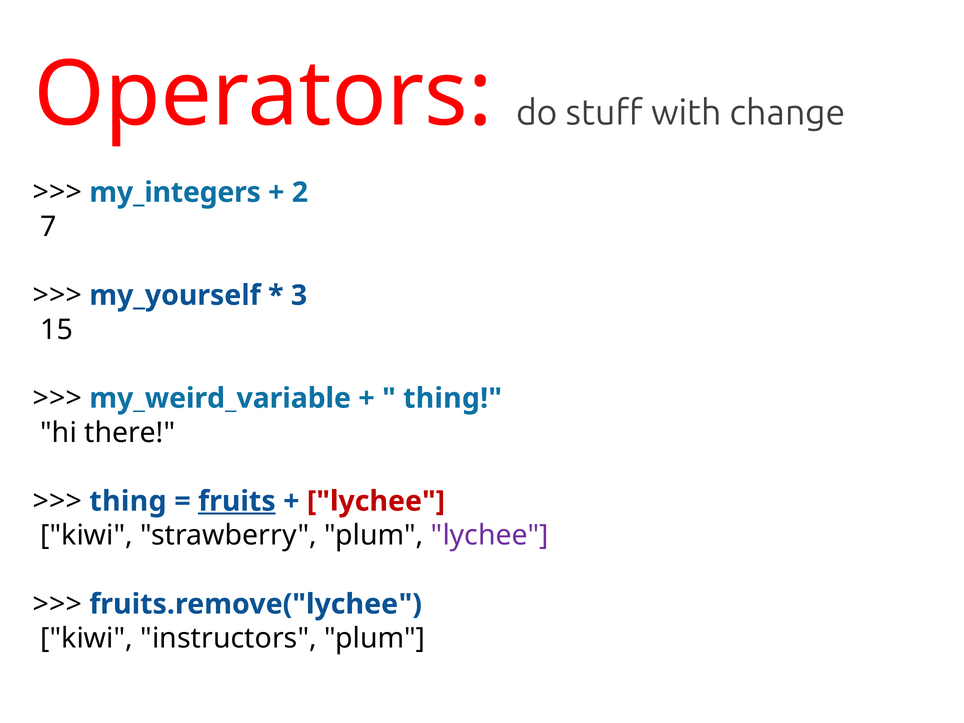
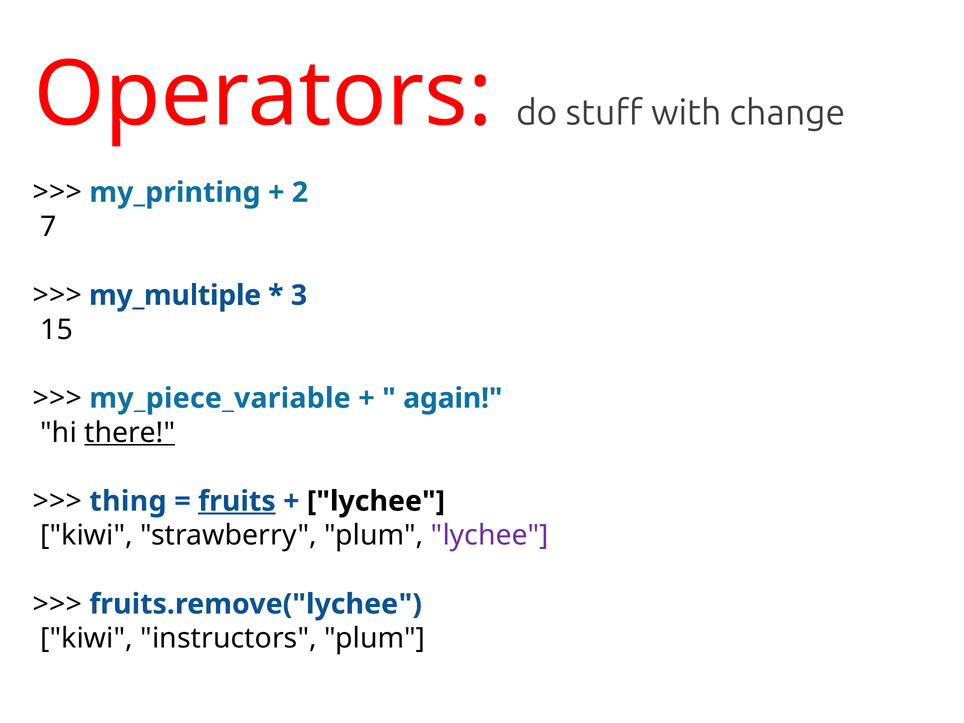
my_integers: my_integers -> my_printing
my_yourself: my_yourself -> my_multiple
my_weird_variable: my_weird_variable -> my_piece_variable
thing at (453, 398): thing -> again
there underline: none -> present
lychee at (376, 501) colour: red -> black
